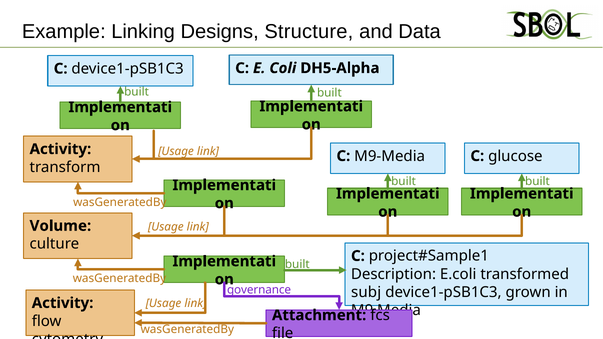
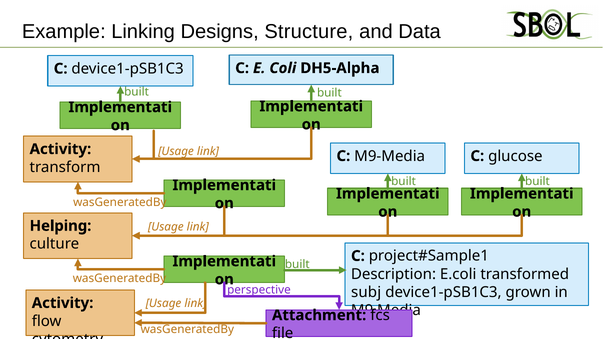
Volume: Volume -> Helping
governance: governance -> perspective
